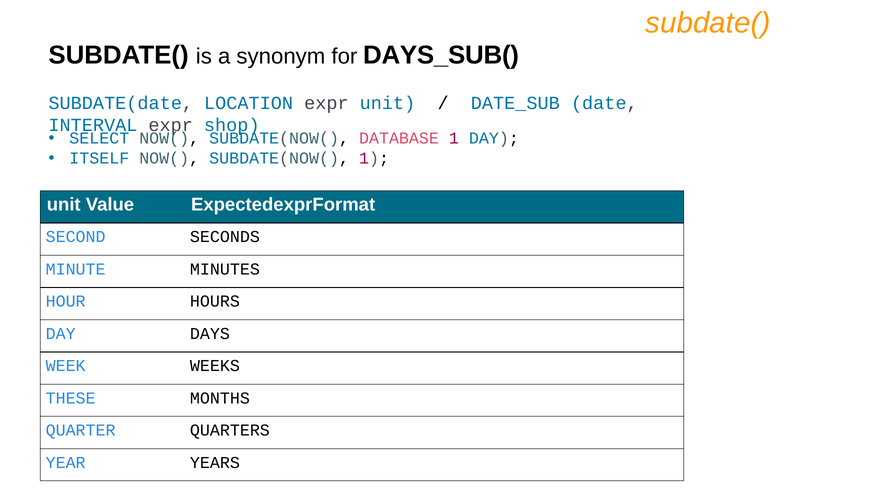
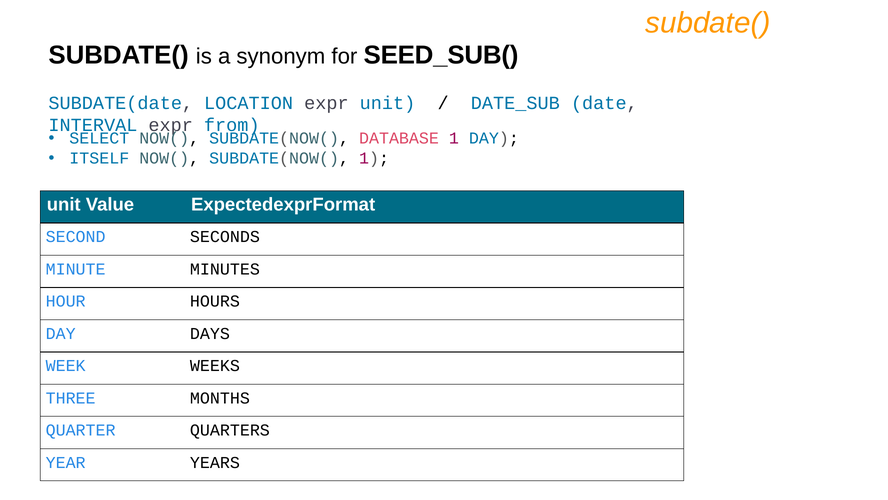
DAYS_SUB(: DAYS_SUB( -> SEED_SUB(
shop: shop -> from
THESE: THESE -> THREE
